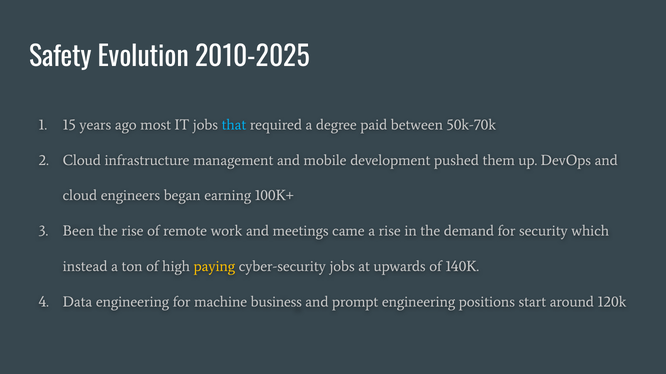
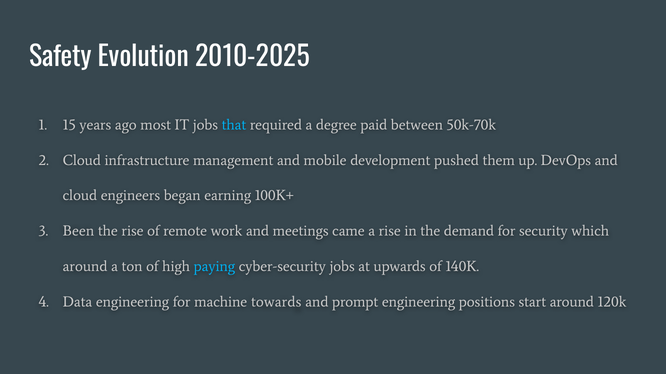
instead at (85, 267): instead -> around
paying colour: yellow -> light blue
business: business -> towards
